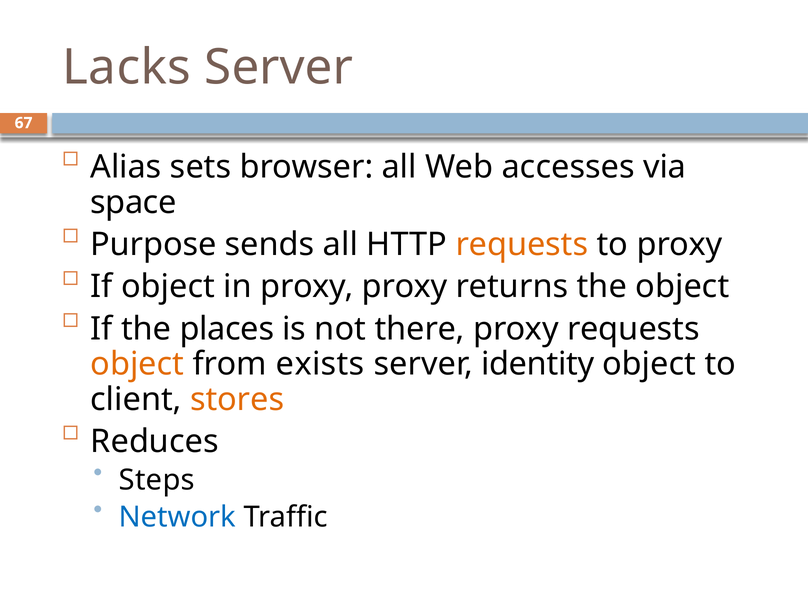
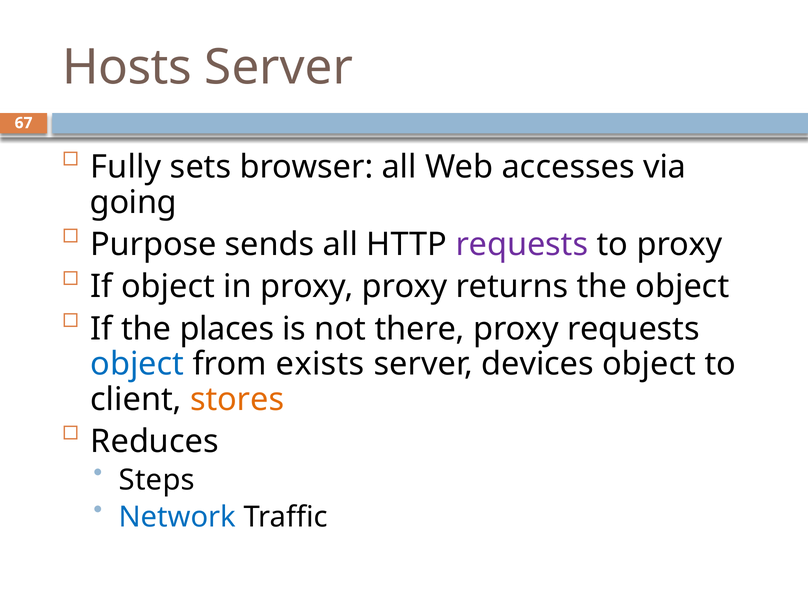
Lacks: Lacks -> Hosts
Alias: Alias -> Fully
space: space -> going
requests at (522, 245) colour: orange -> purple
object at (137, 364) colour: orange -> blue
identity: identity -> devices
